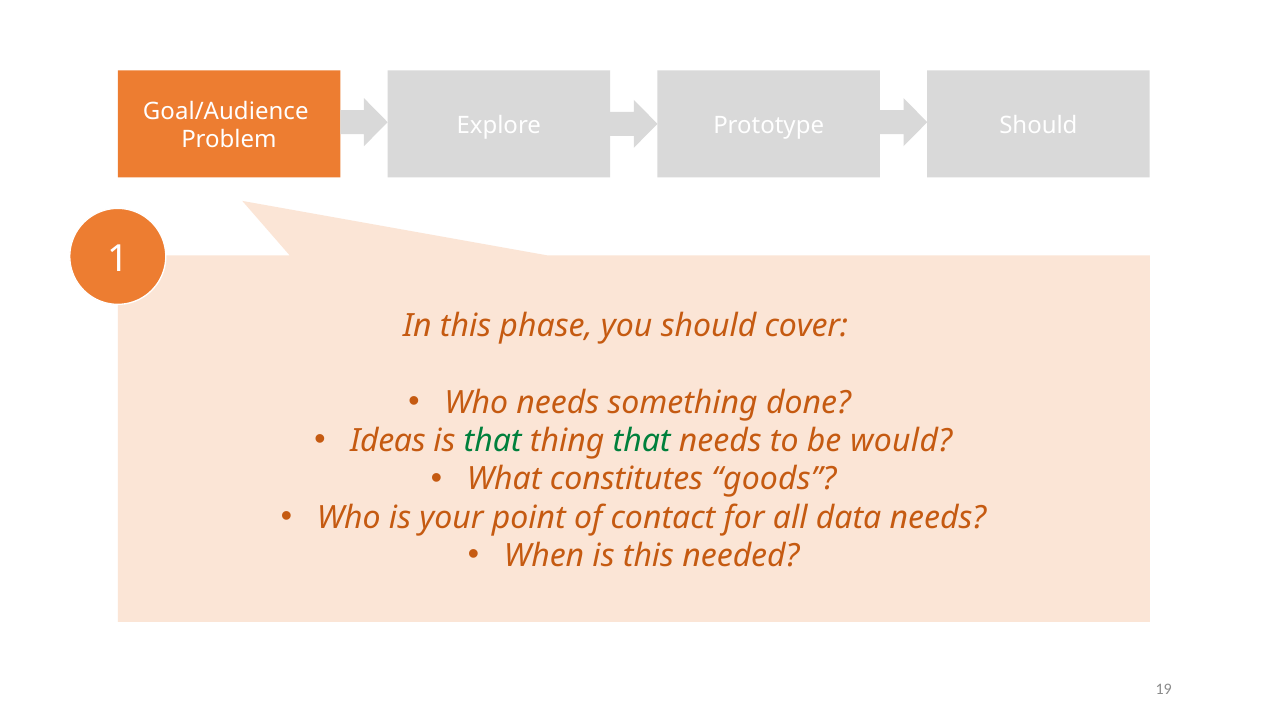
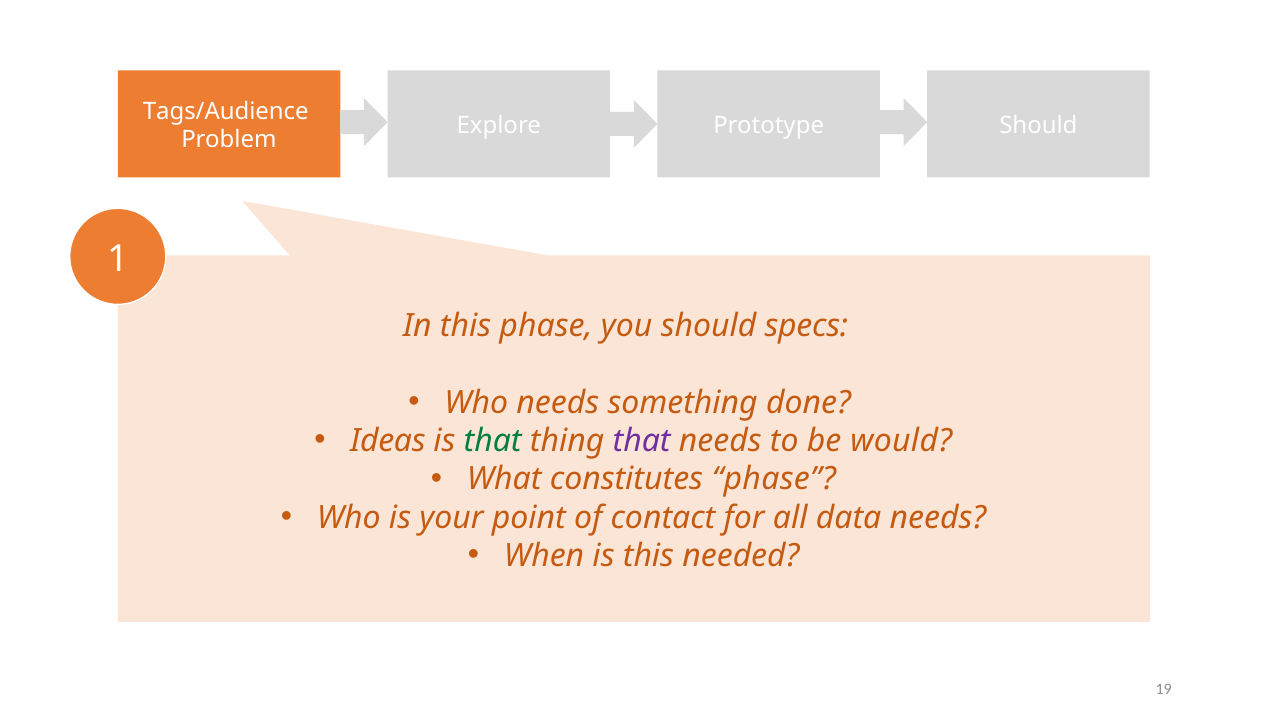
Goal/Audience: Goal/Audience -> Tags/Audience
cover: cover -> specs
that at (642, 441) colour: green -> purple
constitutes goods: goods -> phase
